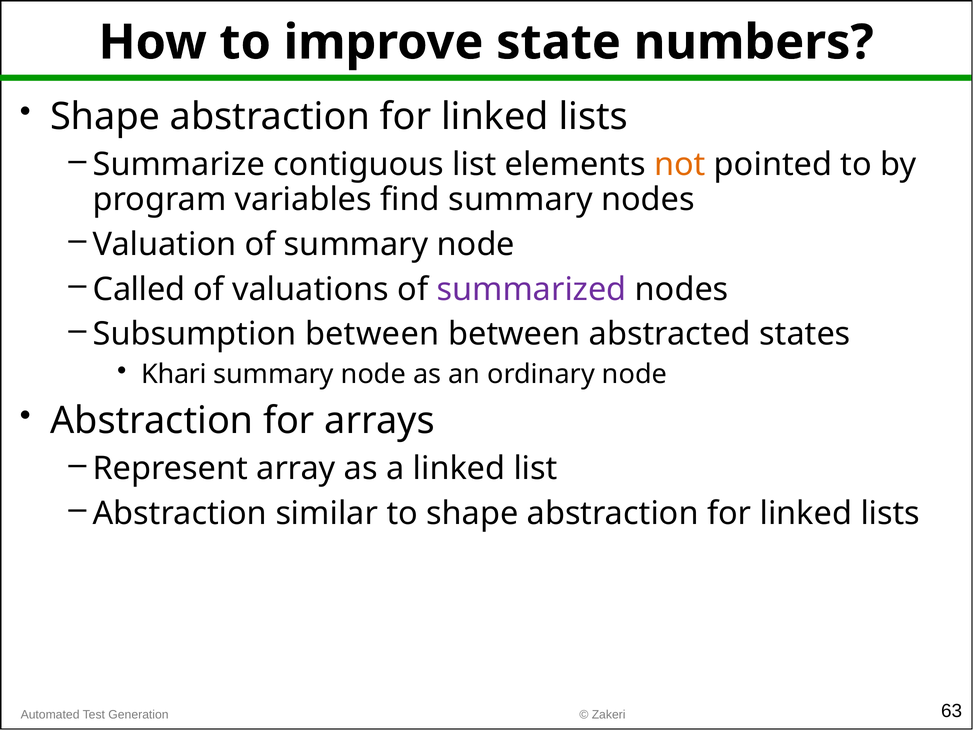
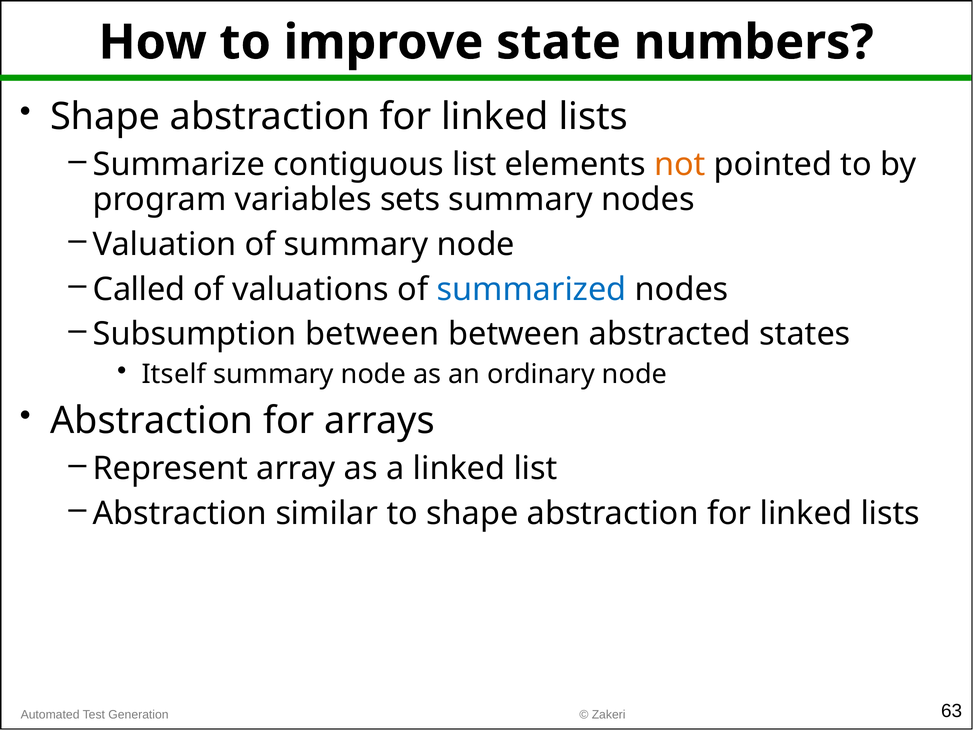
find: find -> sets
summarized colour: purple -> blue
Khari: Khari -> Itself
